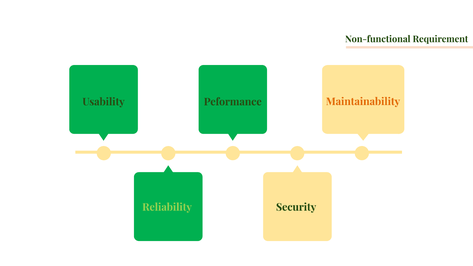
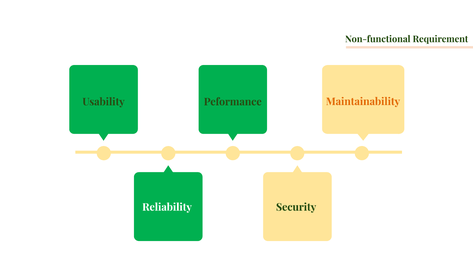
Reliability colour: light green -> white
